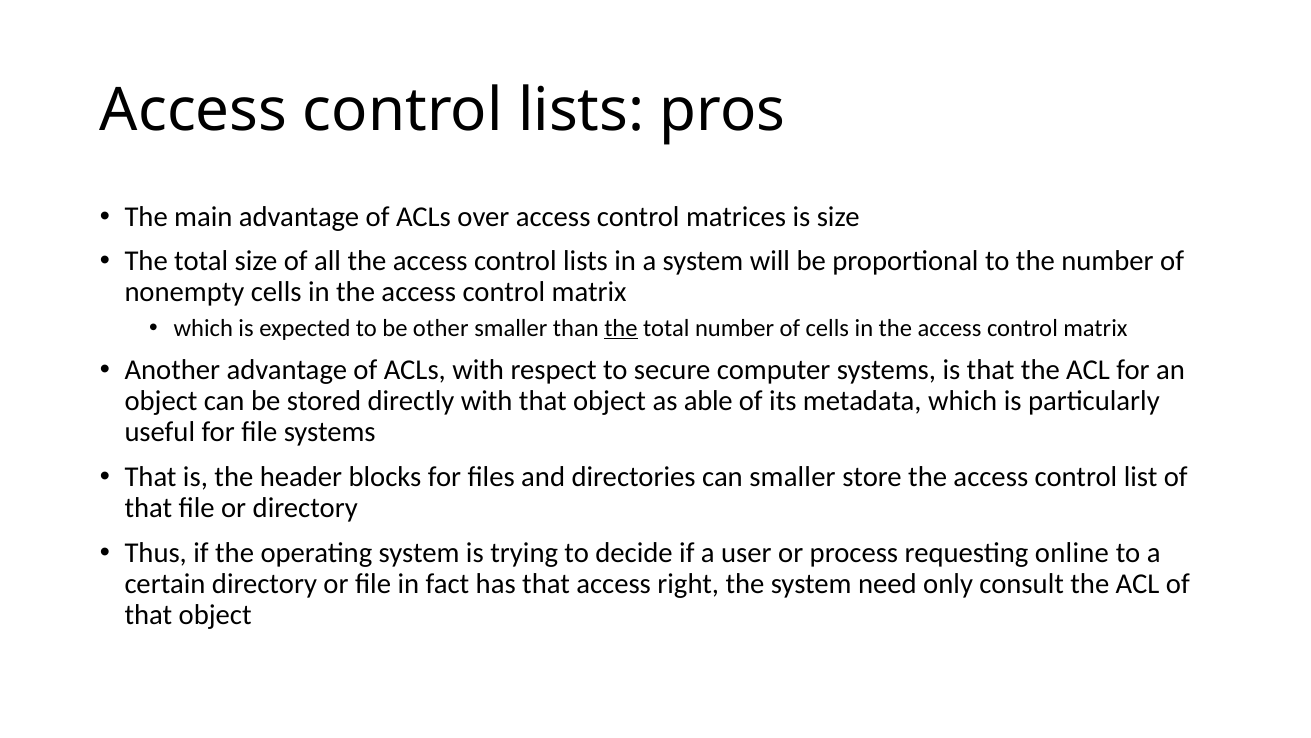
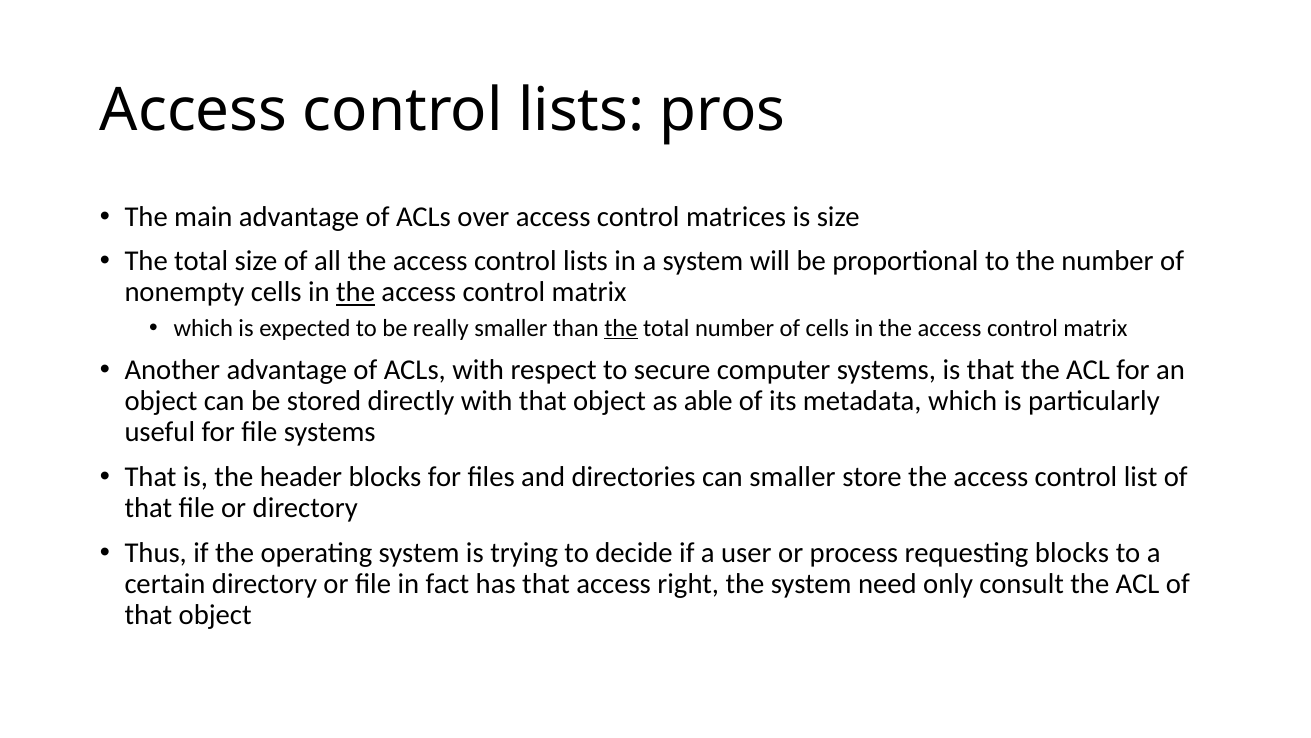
the at (356, 292) underline: none -> present
other: other -> really
requesting online: online -> blocks
